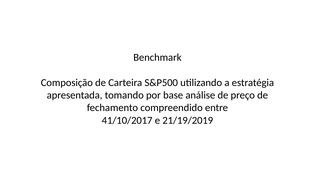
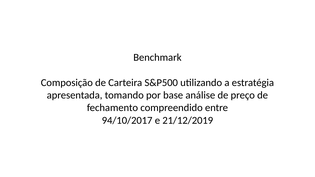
41/10/2017: 41/10/2017 -> 94/10/2017
21/19/2019: 21/19/2019 -> 21/12/2019
